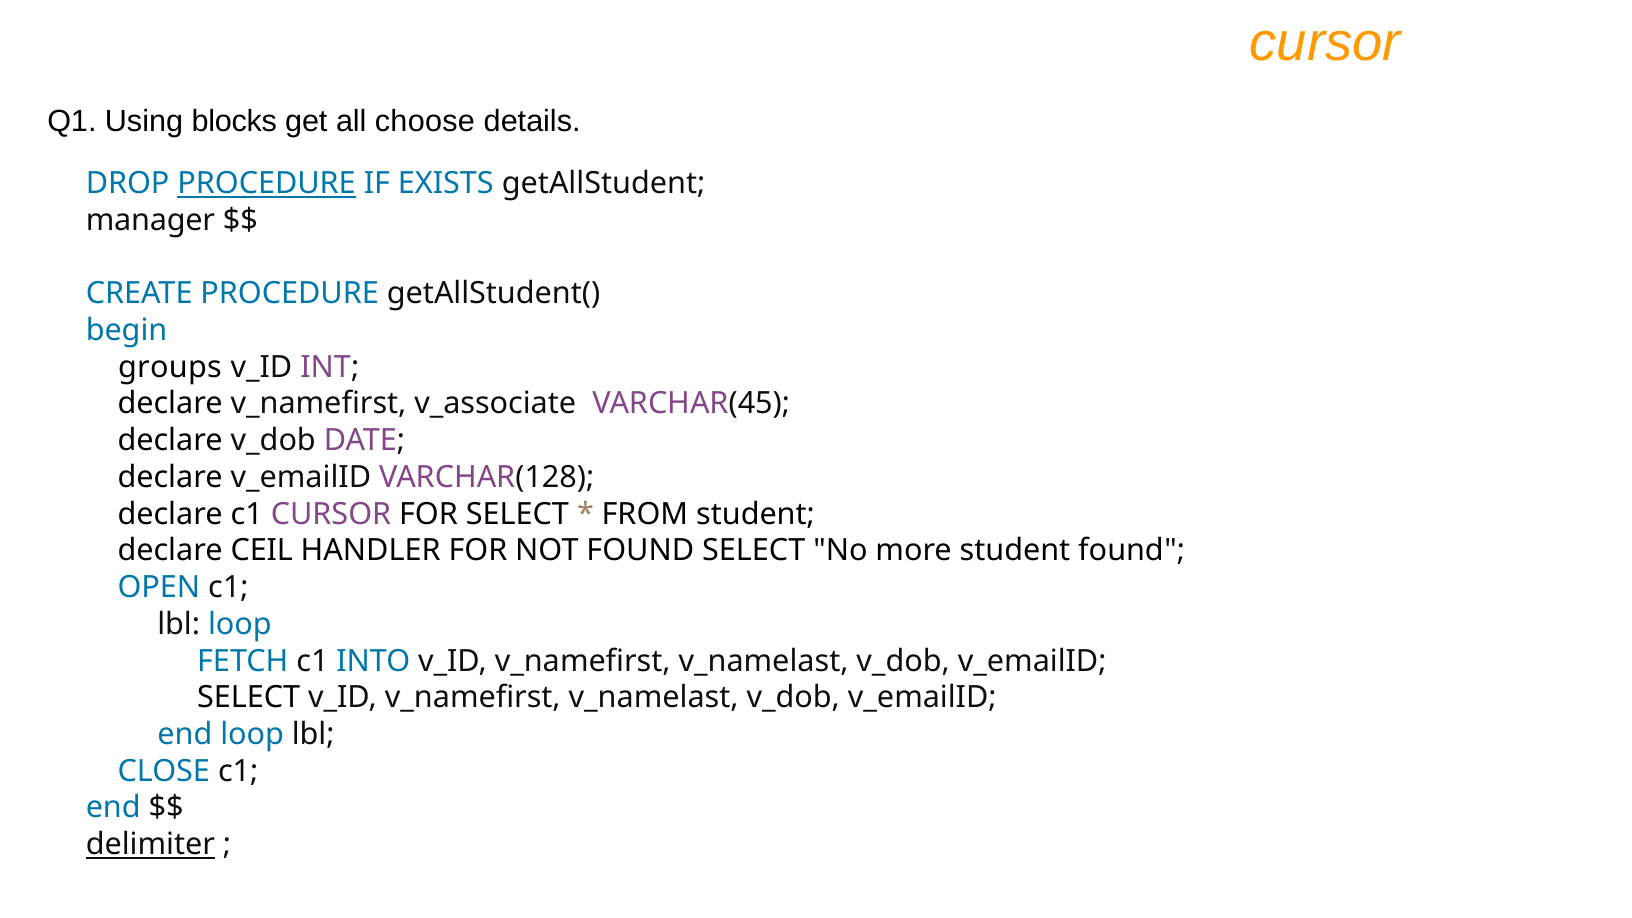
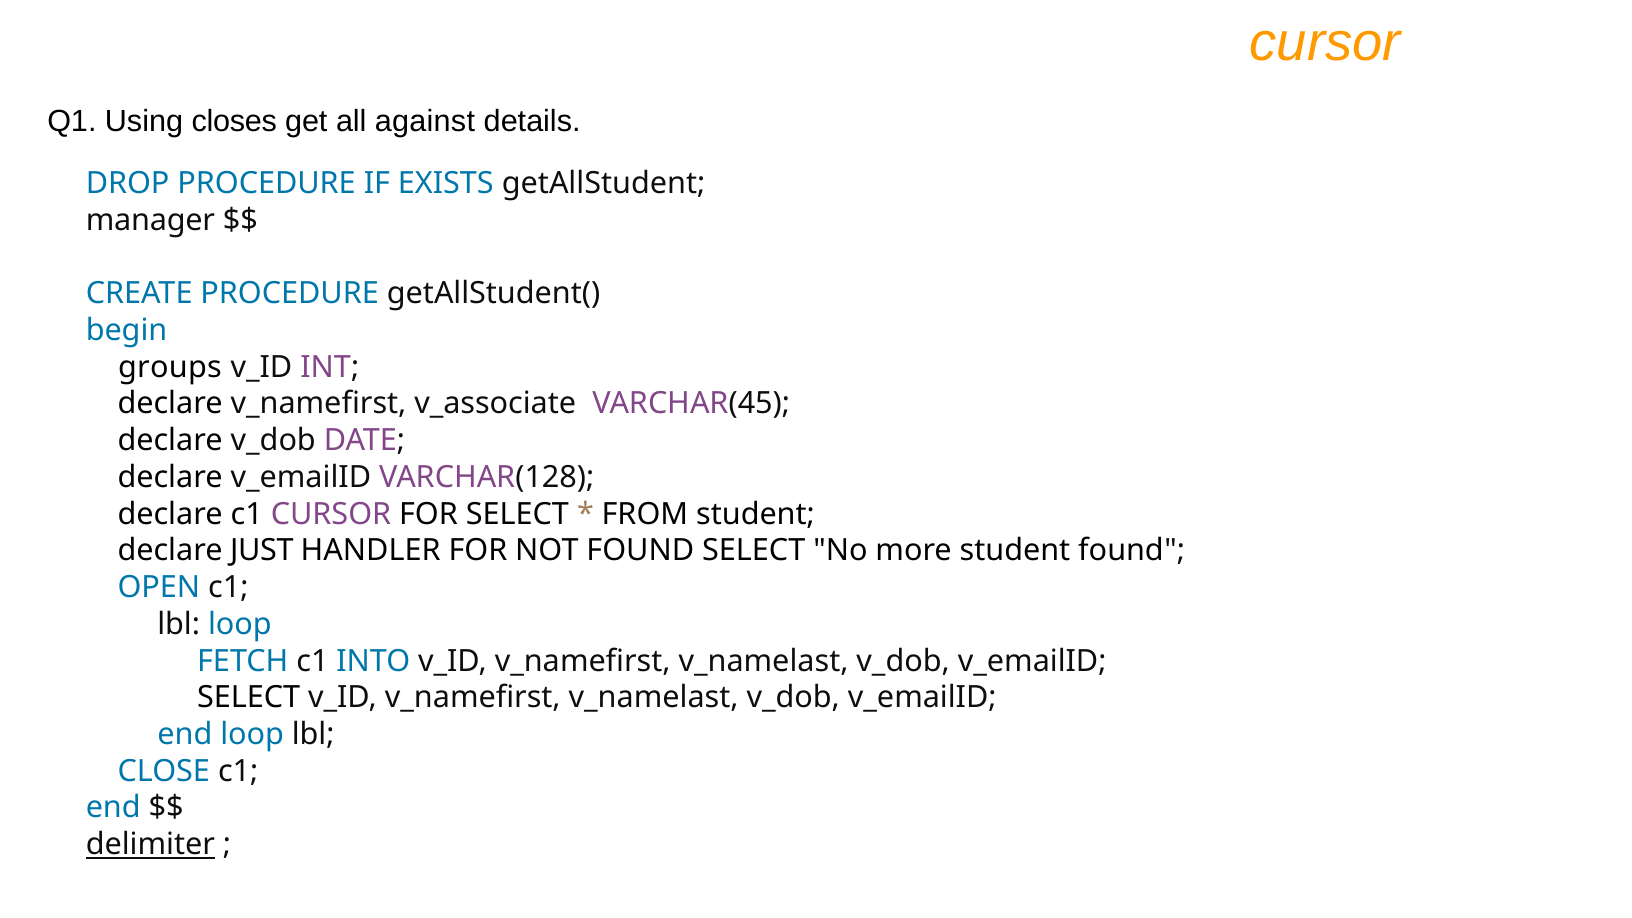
blocks: blocks -> closes
choose: choose -> against
PROCEDURE at (267, 184) underline: present -> none
CEIL: CEIL -> JUST
